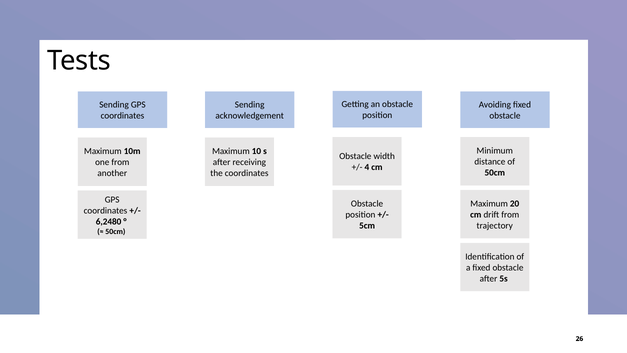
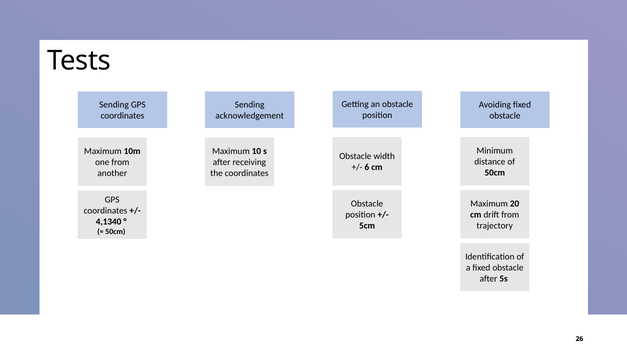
4: 4 -> 6
6,2480: 6,2480 -> 4,1340
